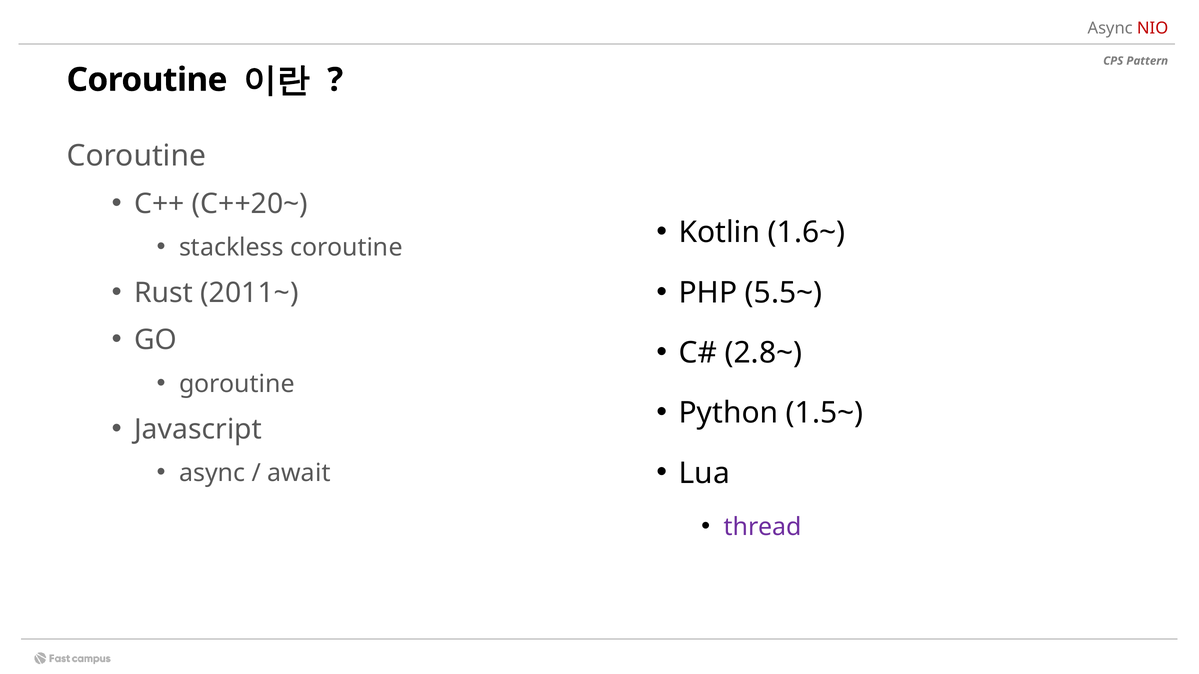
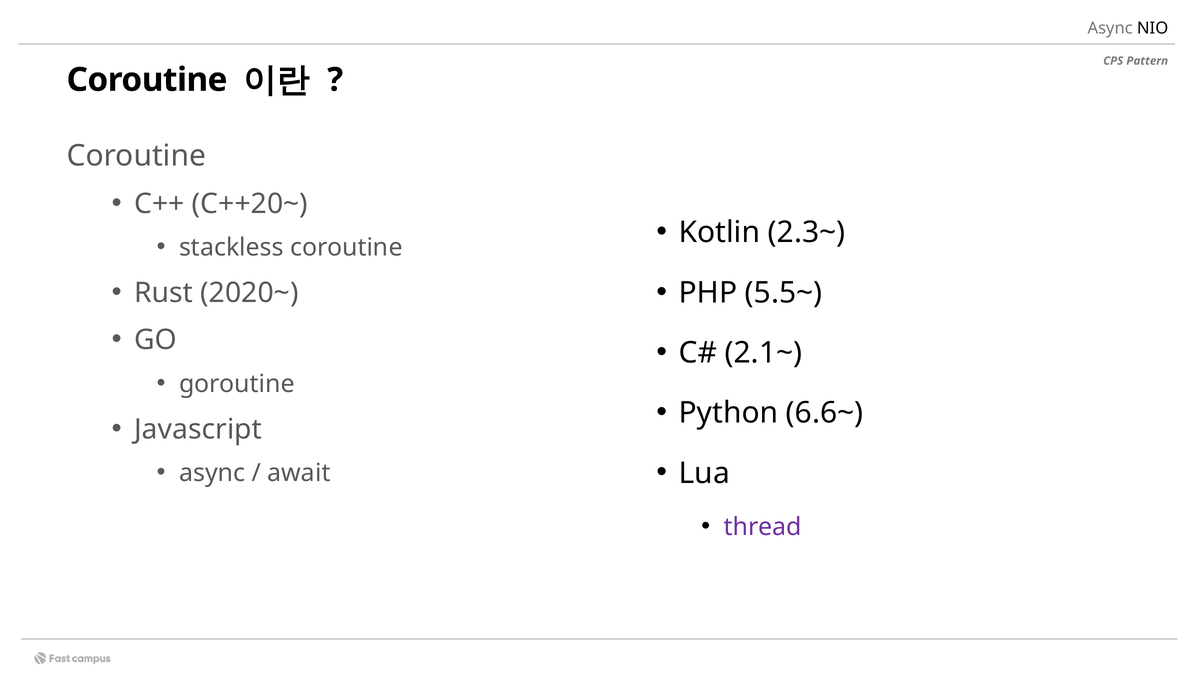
NIO colour: red -> black
1.6~: 1.6~ -> 2.3~
2011~: 2011~ -> 2020~
2.8~: 2.8~ -> 2.1~
1.5~: 1.5~ -> 6.6~
